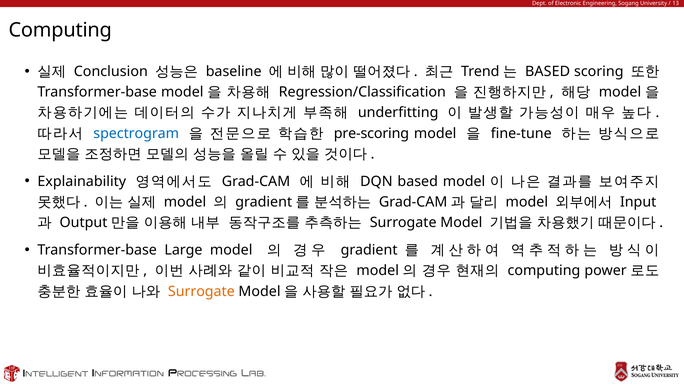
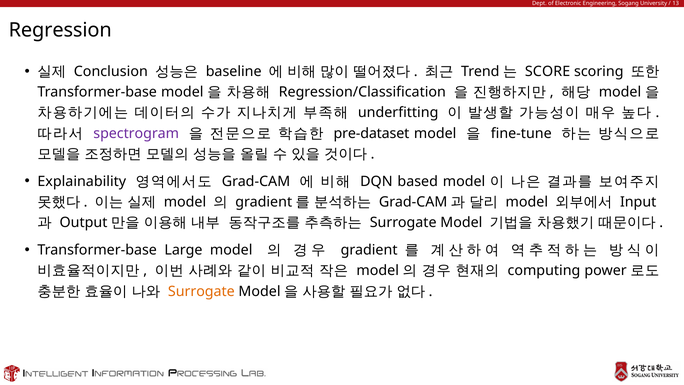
Computing at (60, 30): Computing -> Regression
BASED at (548, 72): BASED -> SCORE
spectrogram colour: blue -> purple
pre-scoring: pre-scoring -> pre-dataset
